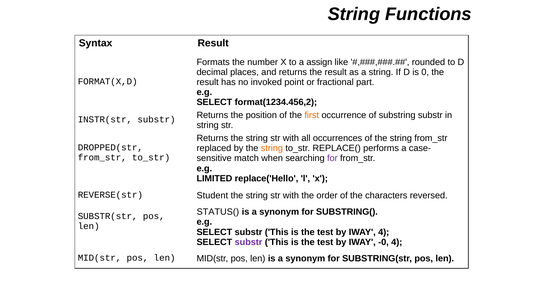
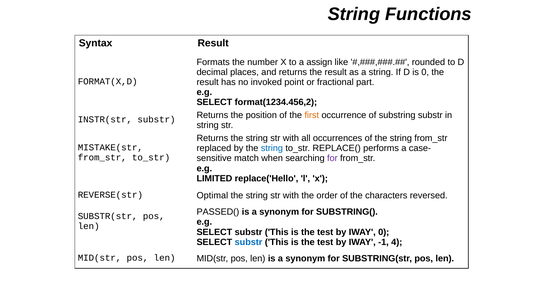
DROPPED(str: DROPPED(str -> MISTAKE(str
string at (272, 148) colour: orange -> blue
Student: Student -> Optimal
STATUS(: STATUS( -> PASSED(
IWAY 4: 4 -> 0
substr at (249, 242) colour: purple -> blue
-0: -0 -> -1
